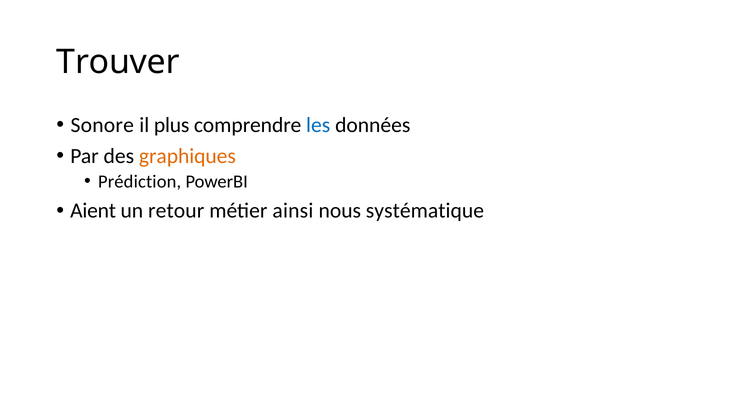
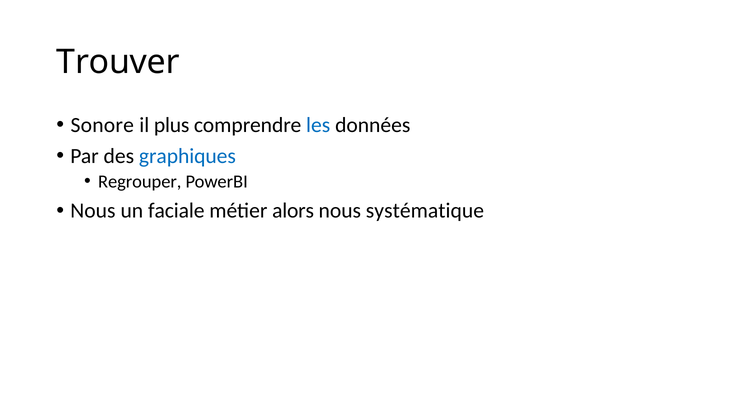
graphiques colour: orange -> blue
Prédiction: Prédiction -> Regrouper
Aient at (93, 211): Aient -> Nous
retour: retour -> faciale
ainsi: ainsi -> alors
